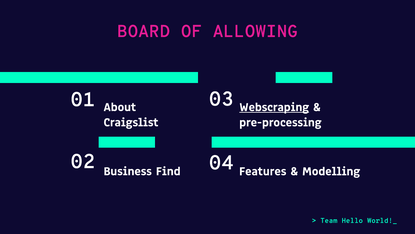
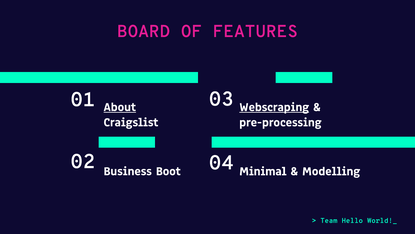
ALLOWING: ALLOWING -> FEATURES
About underline: none -> present
Find: Find -> Boot
Features: Features -> Minimal
